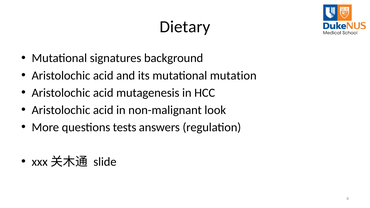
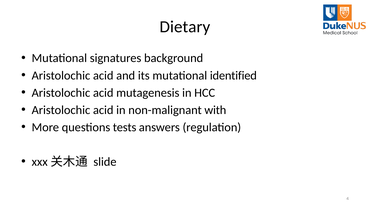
mutation: mutation -> identified
look: look -> with
